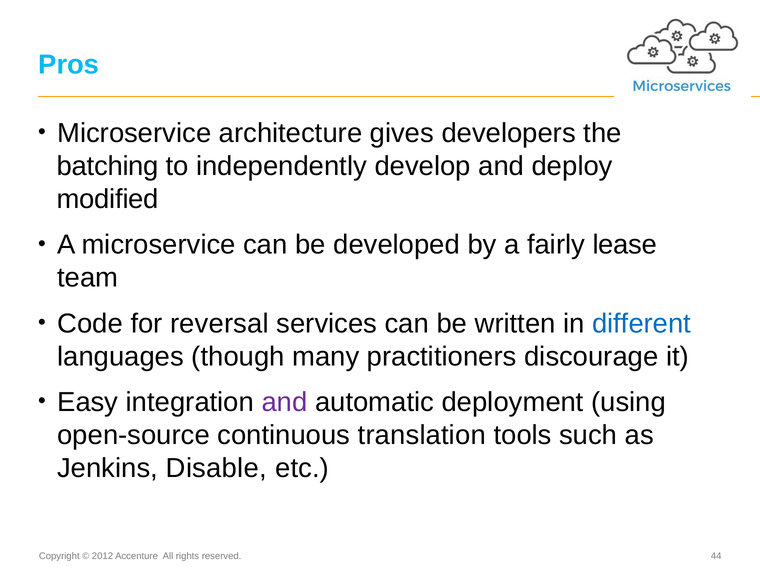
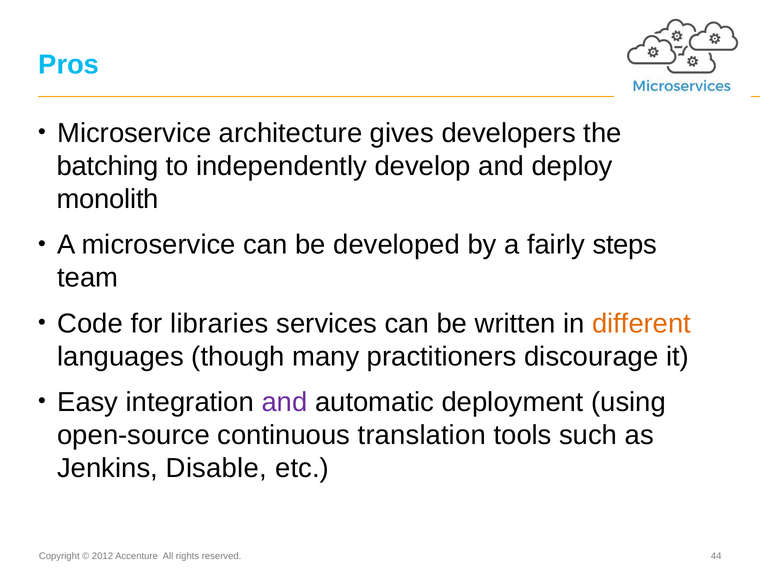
modified: modified -> monolith
lease: lease -> steps
reversal: reversal -> libraries
different colour: blue -> orange
